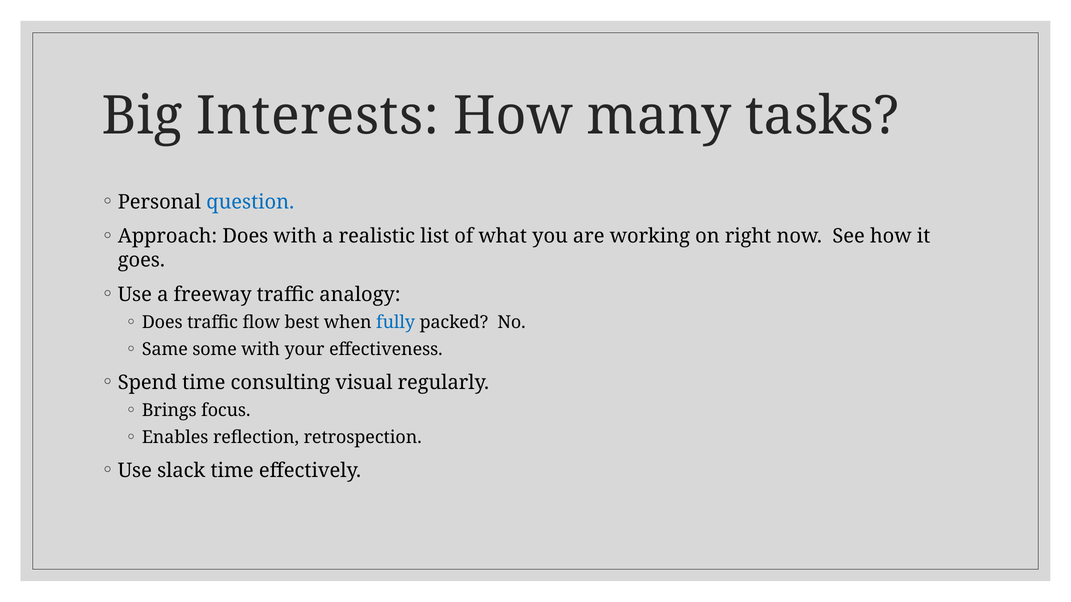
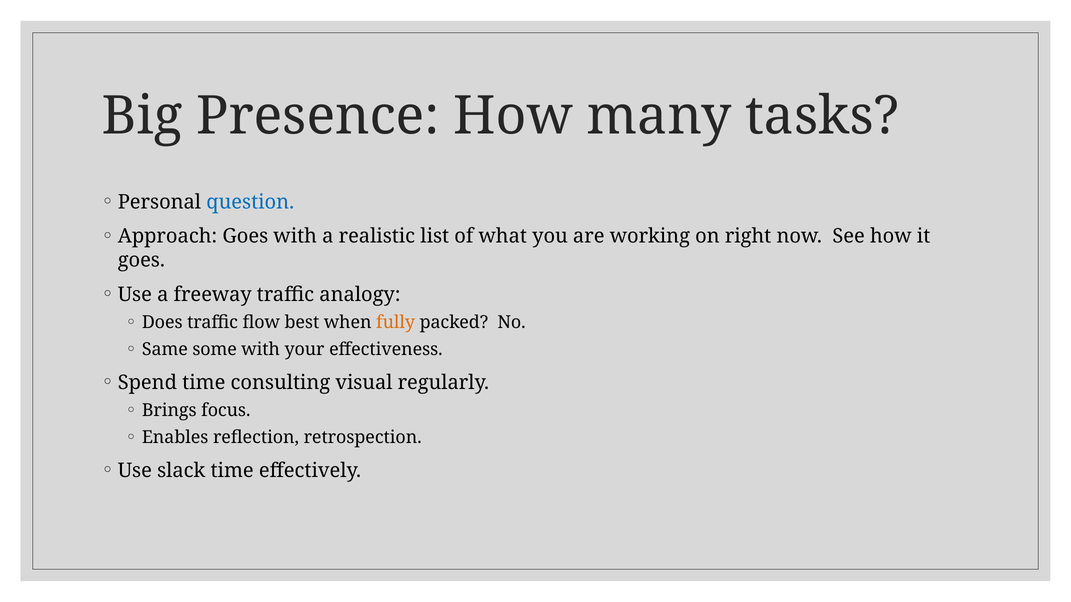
Interests: Interests -> Presence
Approach Does: Does -> Goes
fully colour: blue -> orange
